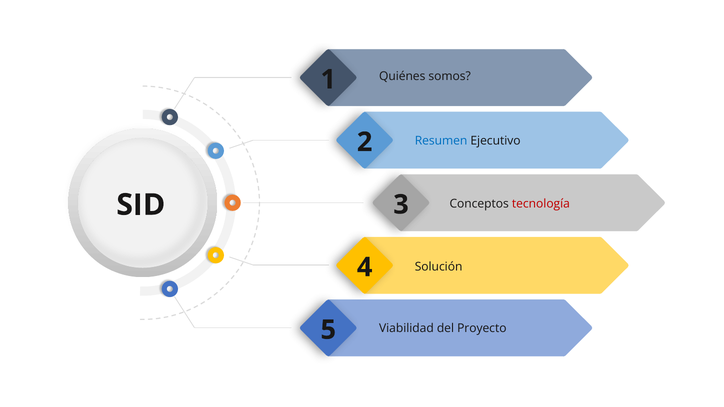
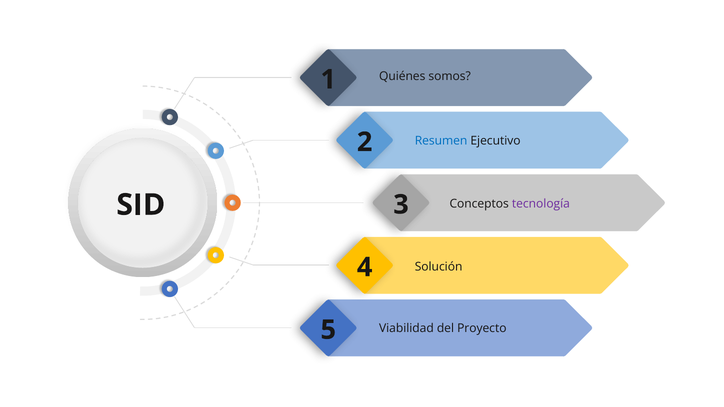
tecnología colour: red -> purple
